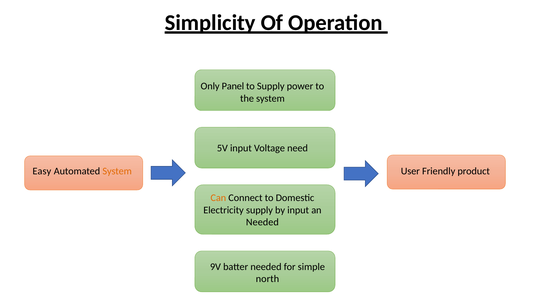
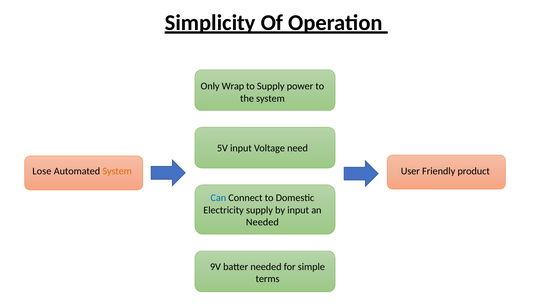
Panel: Panel -> Wrap
Easy: Easy -> Lose
Can colour: orange -> blue
north: north -> terms
